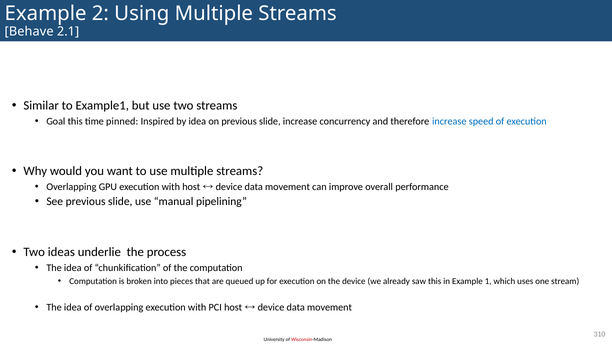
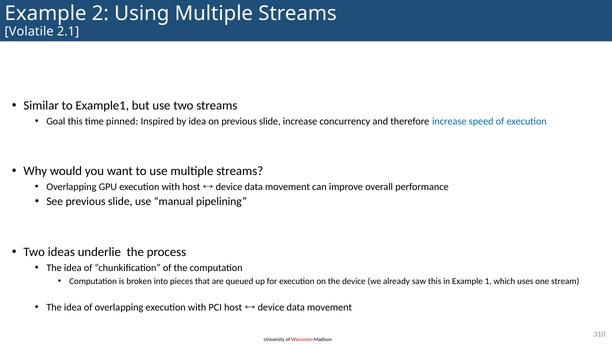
Behave: Behave -> Volatile
